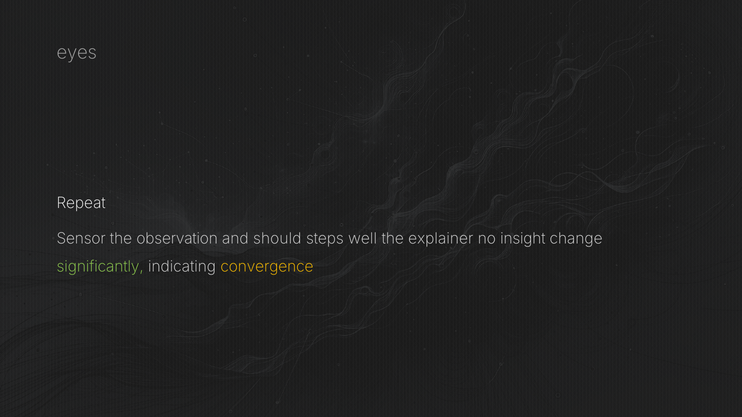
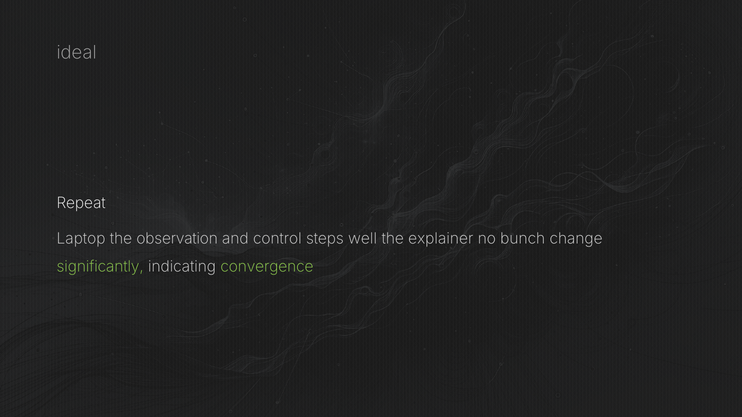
eyes: eyes -> ideal
Sensor: Sensor -> Laptop
should: should -> control
insight: insight -> bunch
convergence colour: yellow -> light green
